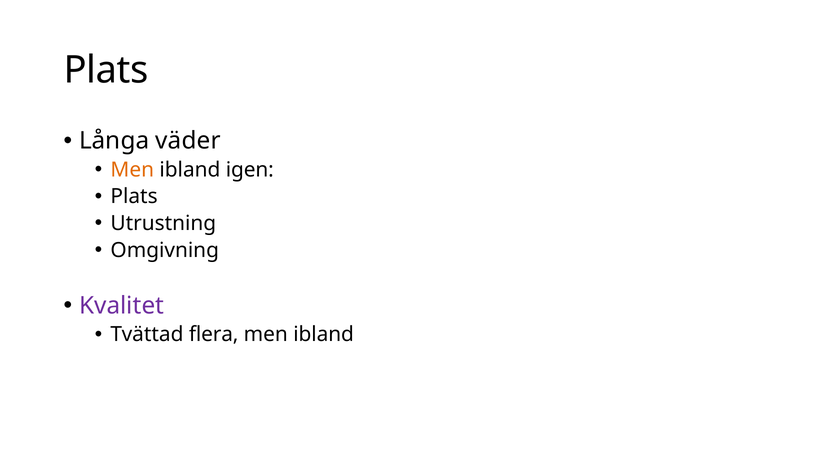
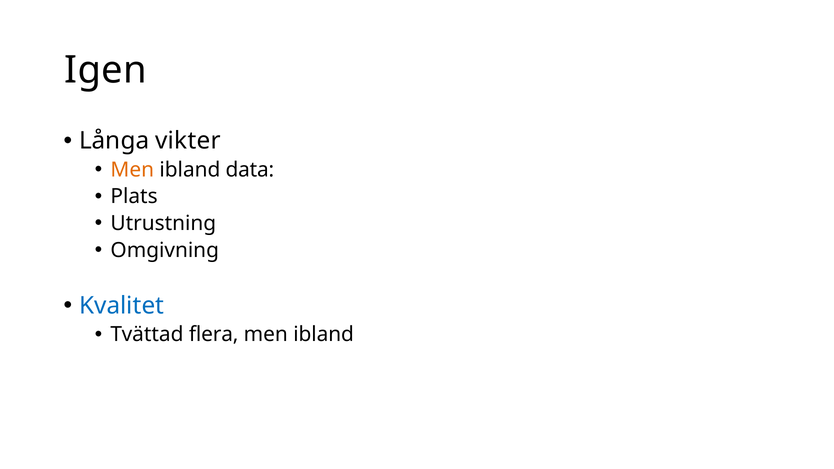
Plats at (106, 70): Plats -> Igen
väder: väder -> vikter
igen: igen -> data
Kvalitet colour: purple -> blue
